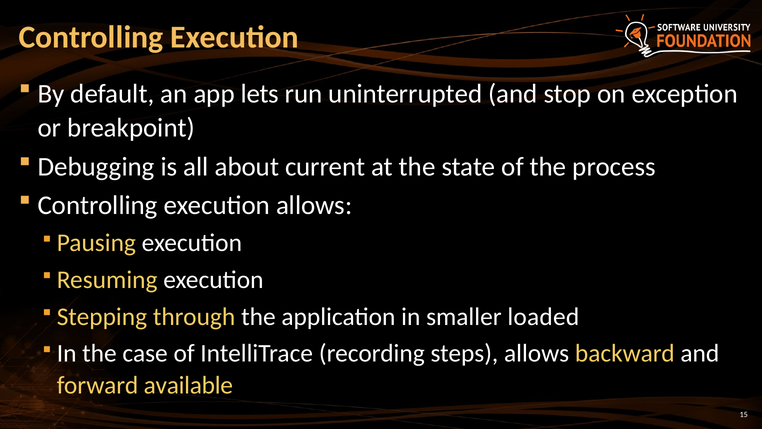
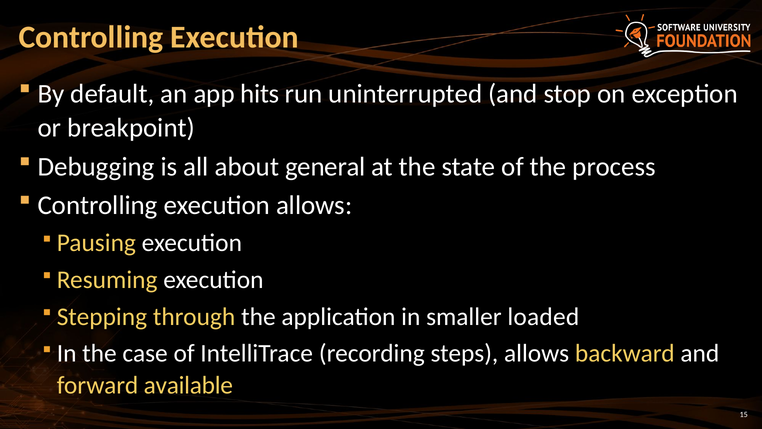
lets: lets -> hits
current: current -> general
